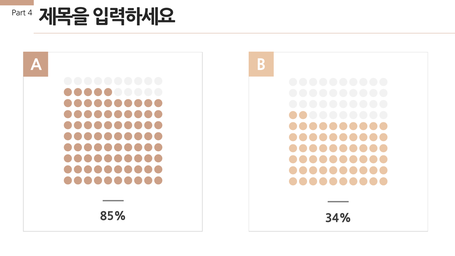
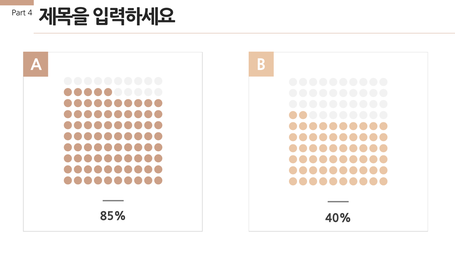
34%: 34% -> 40%
